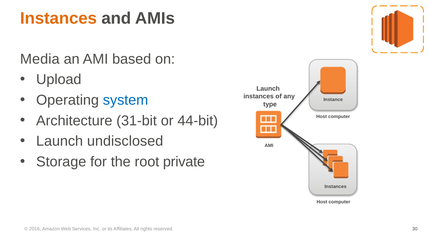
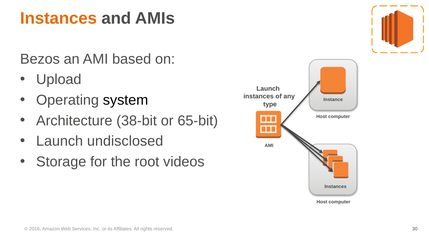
Media: Media -> Bezos
system colour: blue -> black
31-bit: 31-bit -> 38-bit
44-bit: 44-bit -> 65-bit
private: private -> videos
